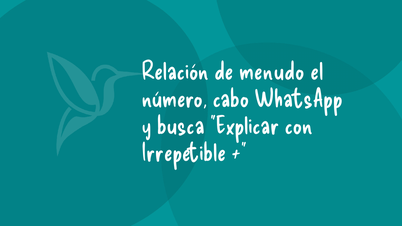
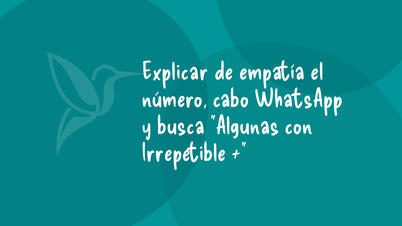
Relación: Relación -> Explicar
menudo: menudo -> empatía
Explicar: Explicar -> Algunas
